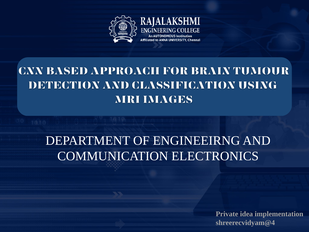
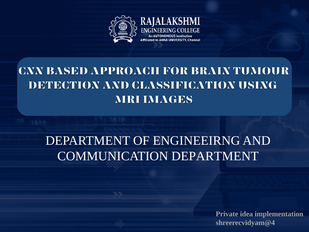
COMMUNICATION ELECTRONICS: ELECTRONICS -> DEPARTMENT
